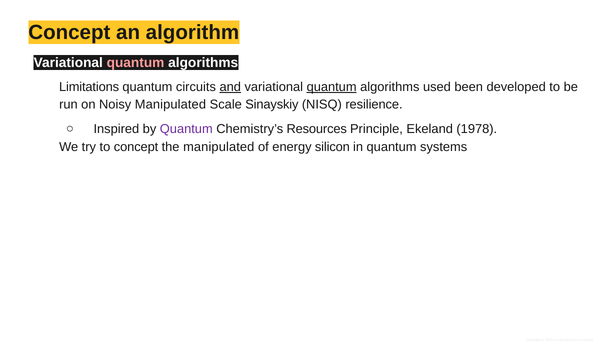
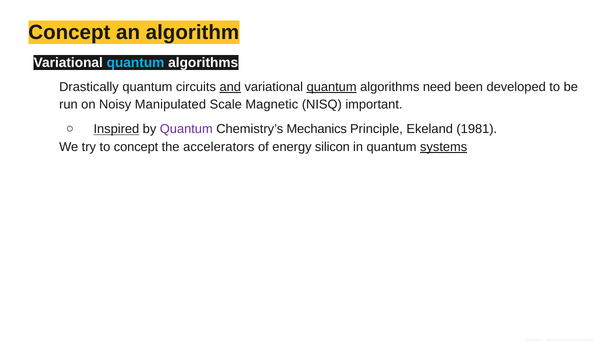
quantum at (136, 63) colour: pink -> light blue
Limitations: Limitations -> Drastically
used: used -> need
Sinayskiy: Sinayskiy -> Magnetic
resilience: resilience -> important
Inspired underline: none -> present
Resources: Resources -> Mechanics
1978: 1978 -> 1981
the manipulated: manipulated -> accelerators
systems underline: none -> present
